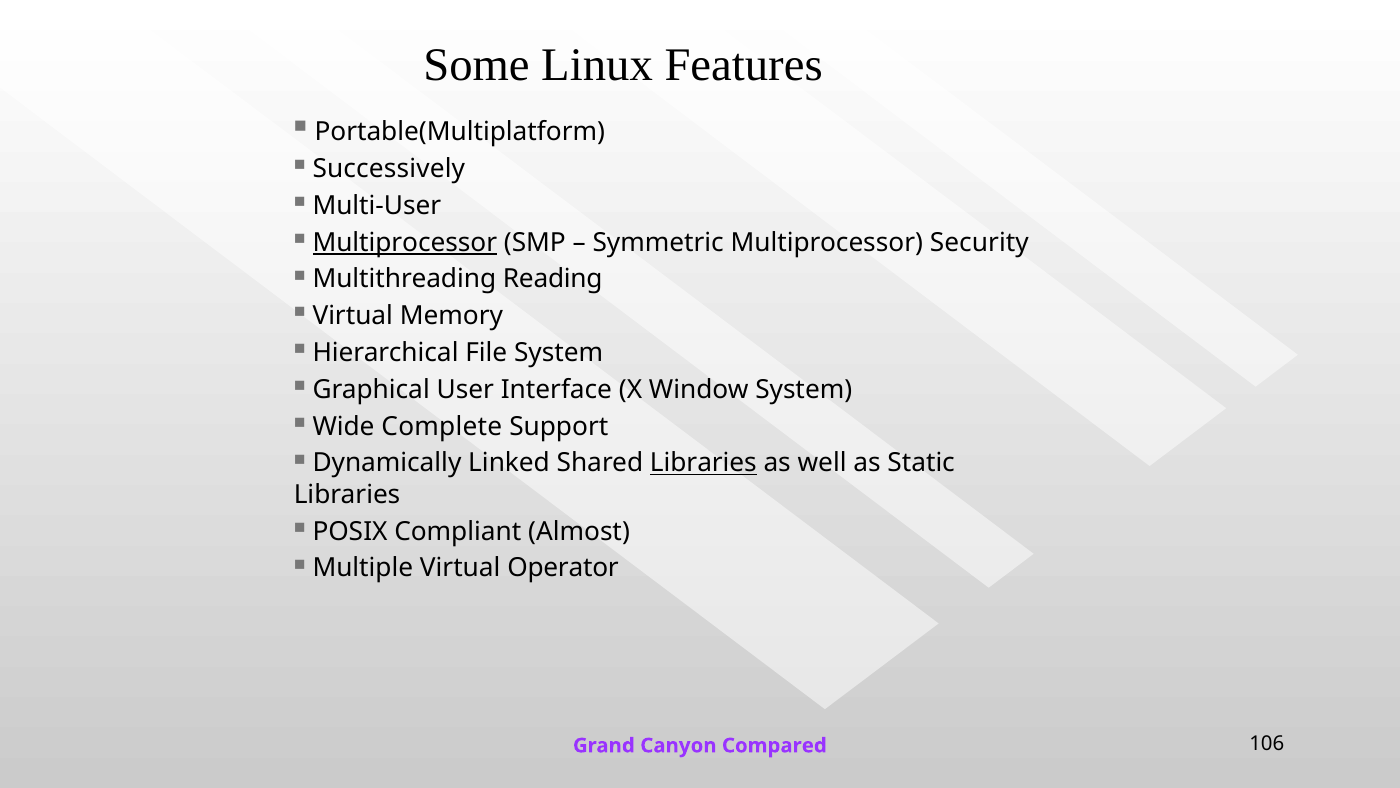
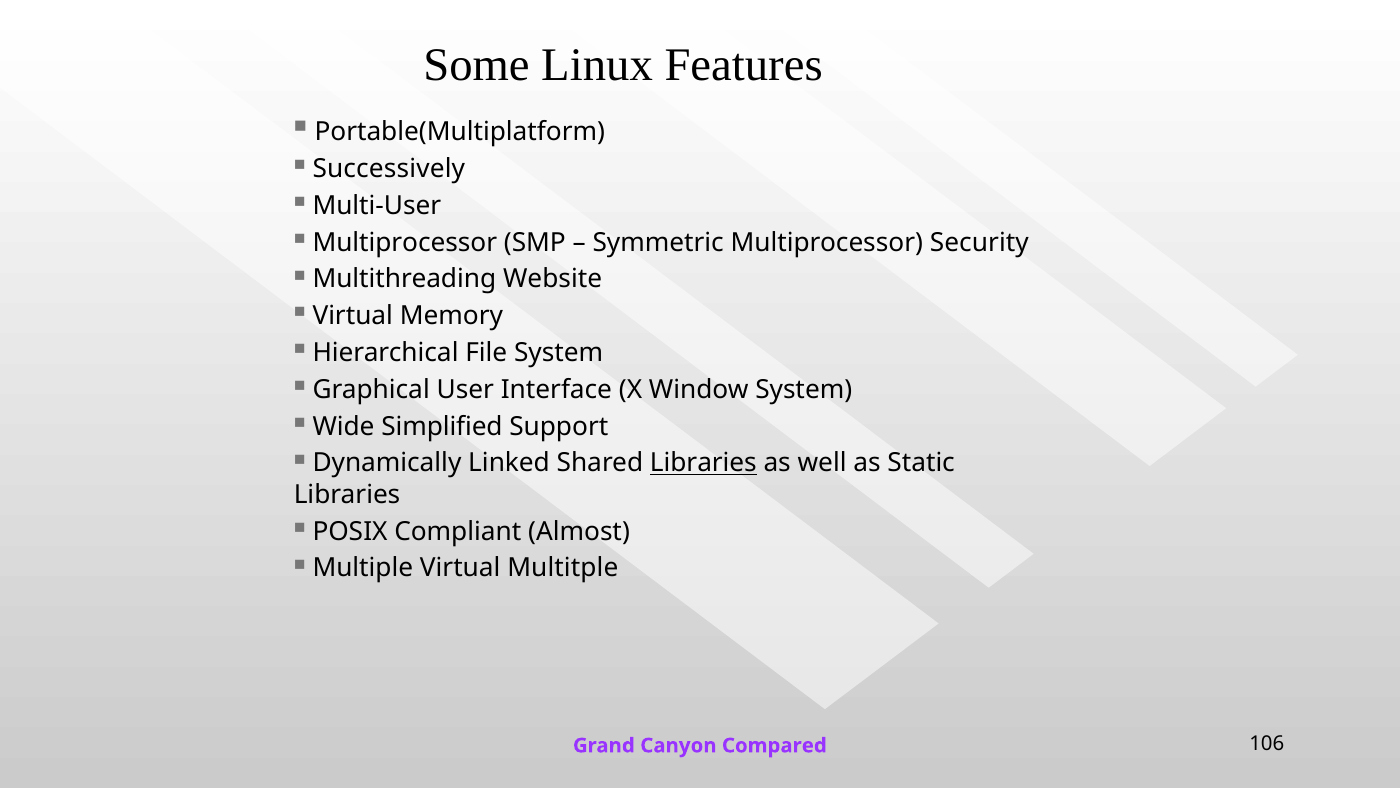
Multiprocessor at (405, 242) underline: present -> none
Reading: Reading -> Website
Complete: Complete -> Simplified
Operator: Operator -> Multitple
